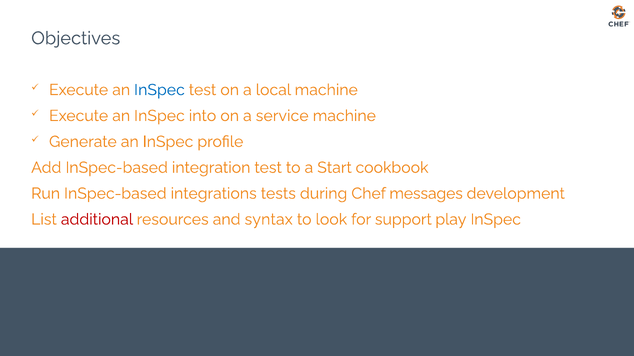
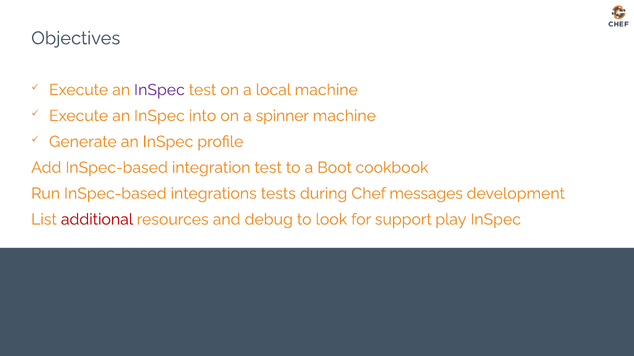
InSpec at (159, 90) colour: blue -> purple
service: service -> spinner
Start: Start -> Boot
syntax: syntax -> debug
